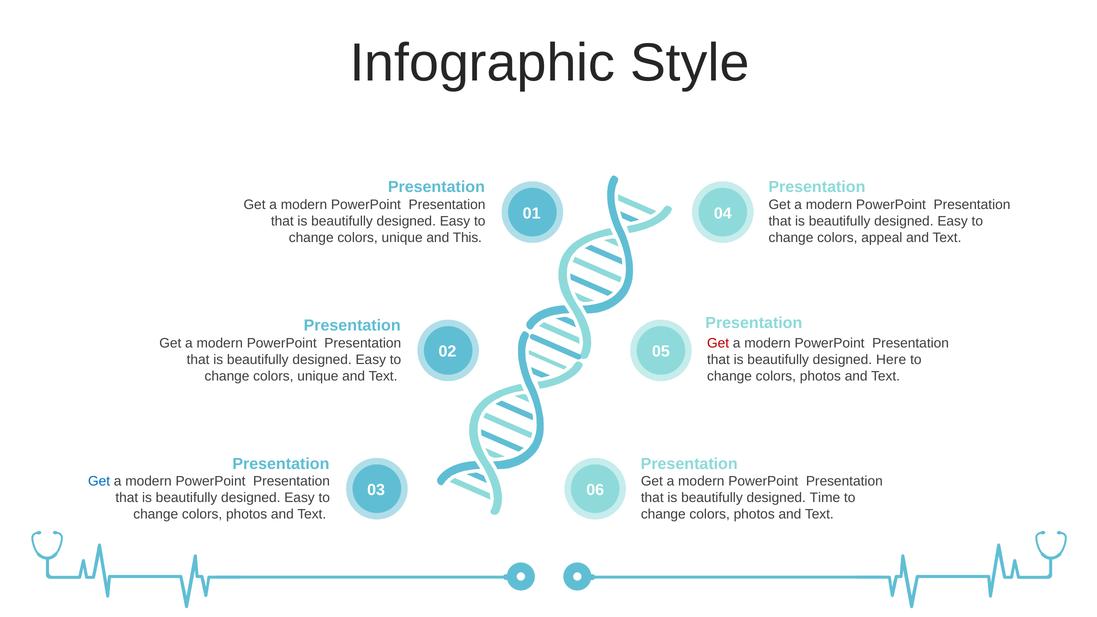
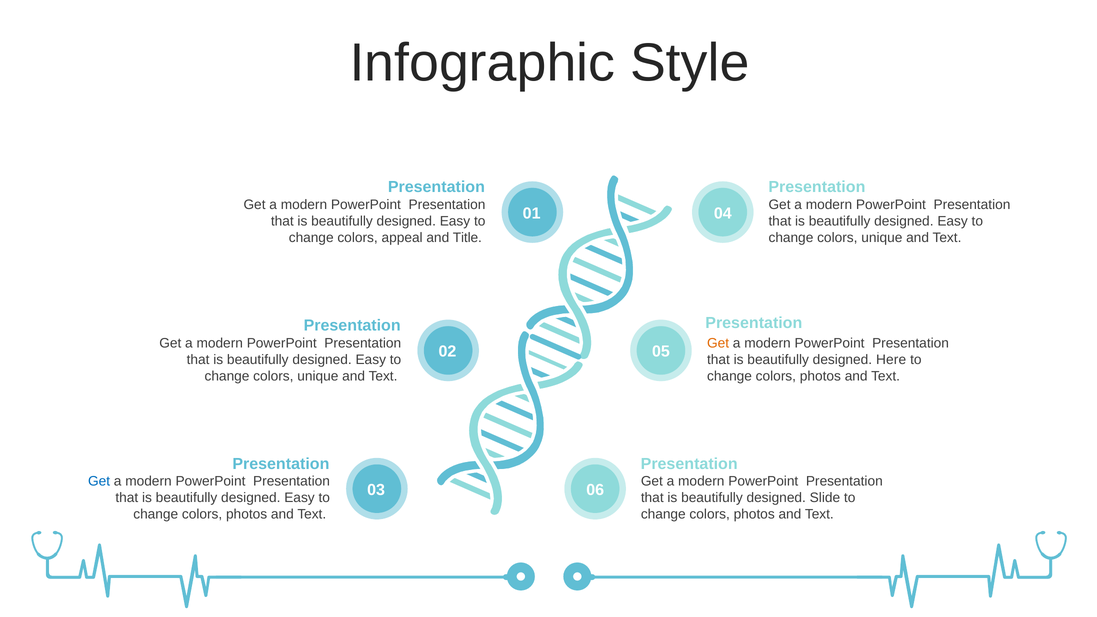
unique at (402, 238): unique -> appeal
This: This -> Title
appeal at (882, 238): appeal -> unique
Get at (718, 343) colour: red -> orange
Time: Time -> Slide
